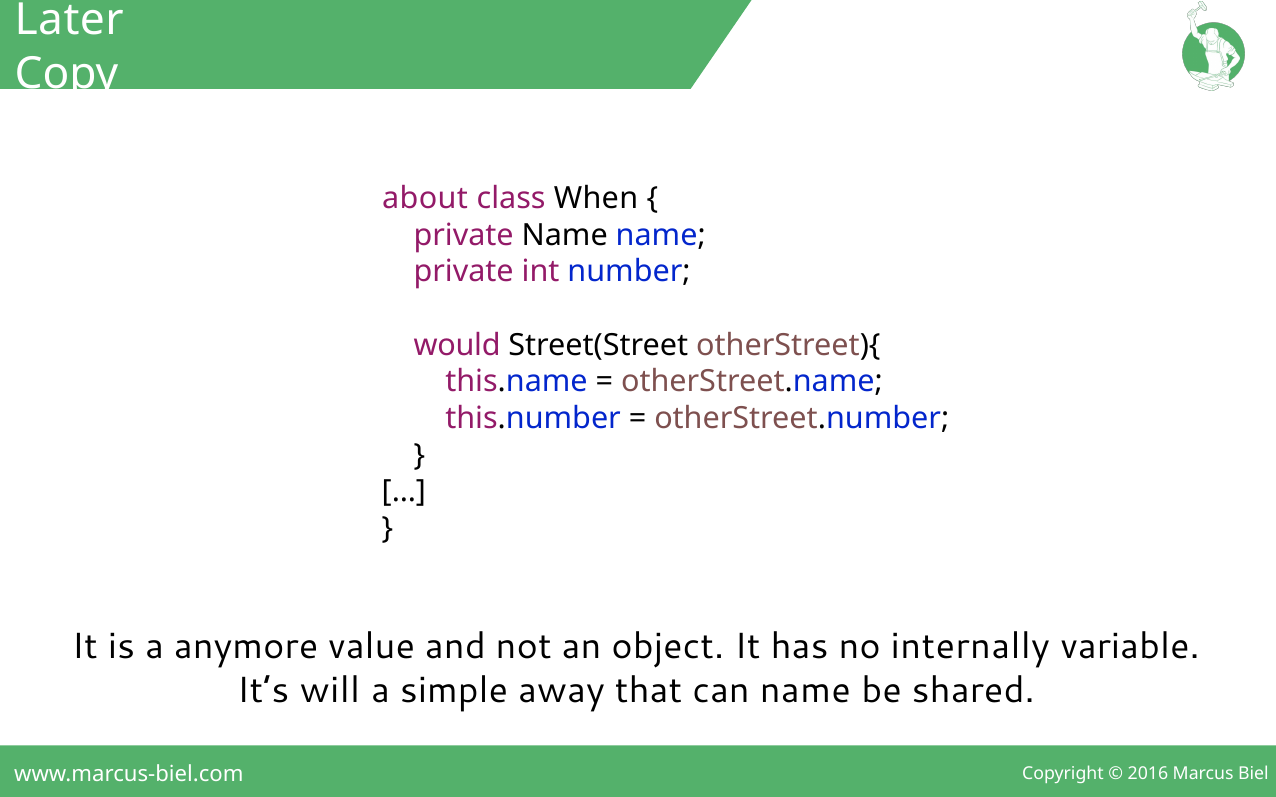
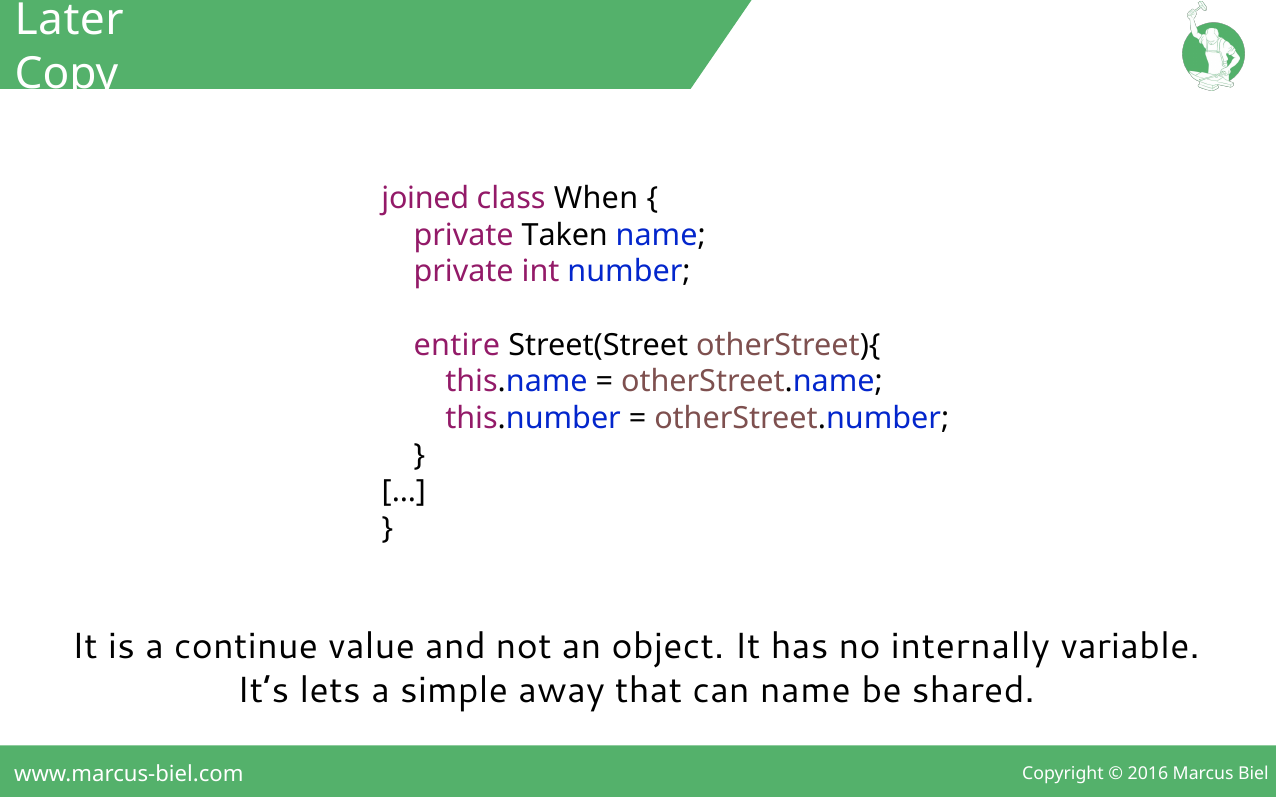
about: about -> joined
private Name: Name -> Taken
would: would -> entire
anymore: anymore -> continue
will: will -> lets
